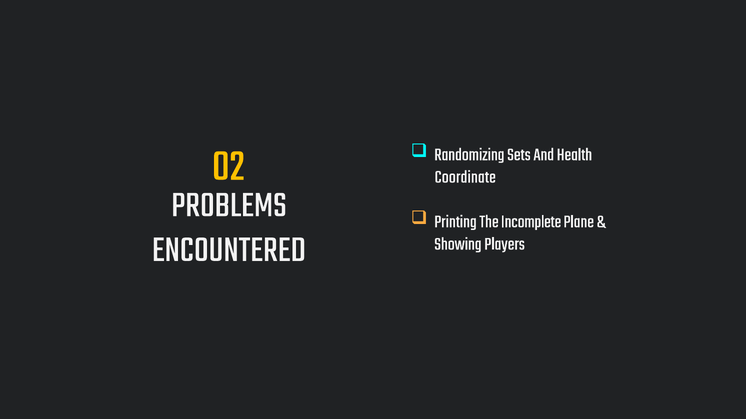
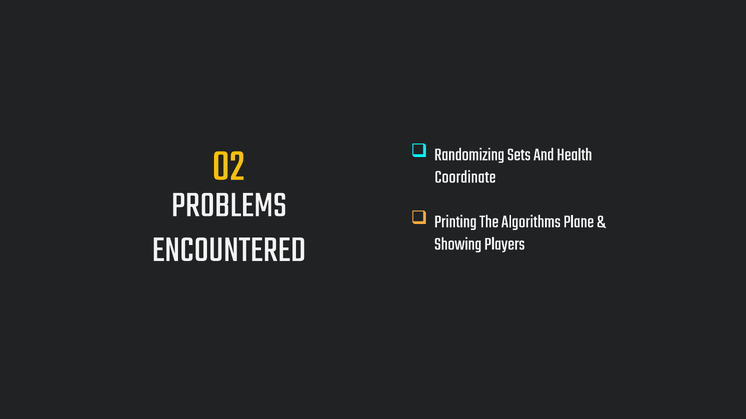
Incomplete: Incomplete -> Algorithms
